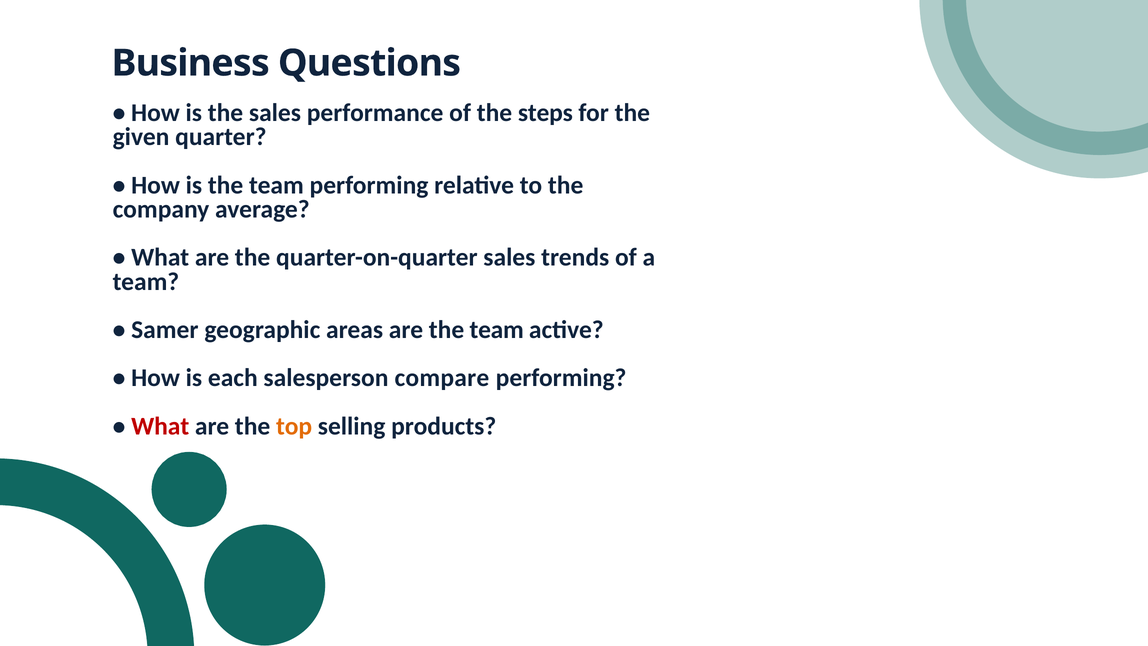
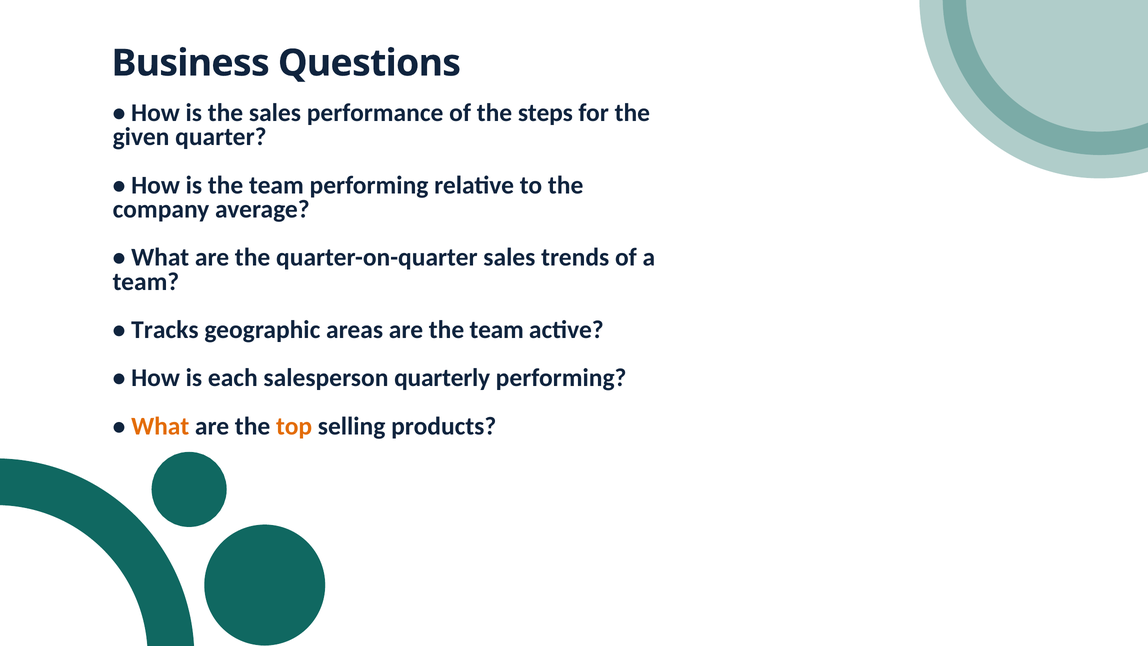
Samer: Samer -> Tracks
compare: compare -> quarterly
What at (160, 426) colour: red -> orange
